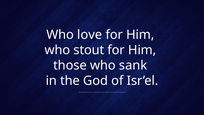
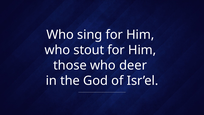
love: love -> sing
sank: sank -> deer
